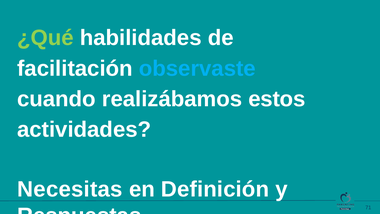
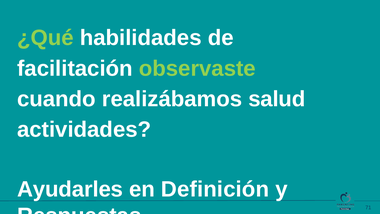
observaste colour: light blue -> light green
estos: estos -> salud
Necesitas: Necesitas -> Ayudarles
